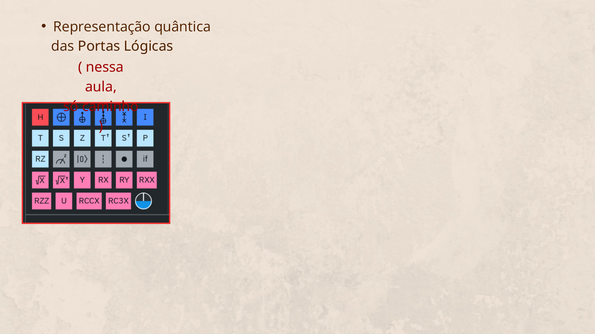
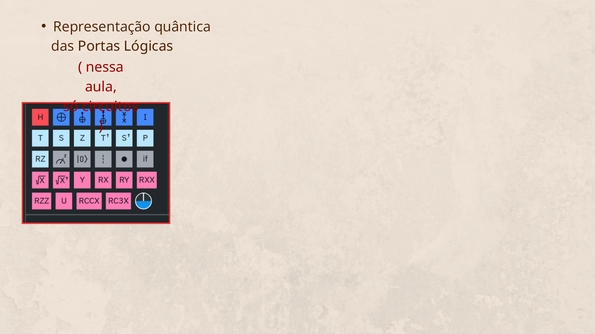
caminho: caminho -> circuitos
